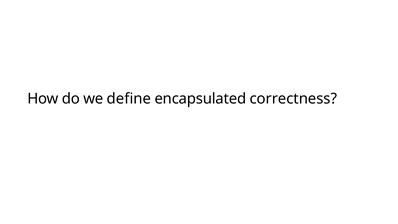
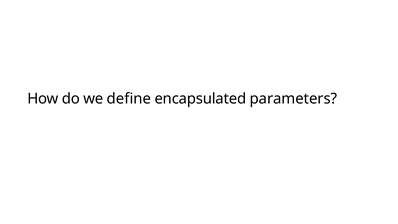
correctness: correctness -> parameters
